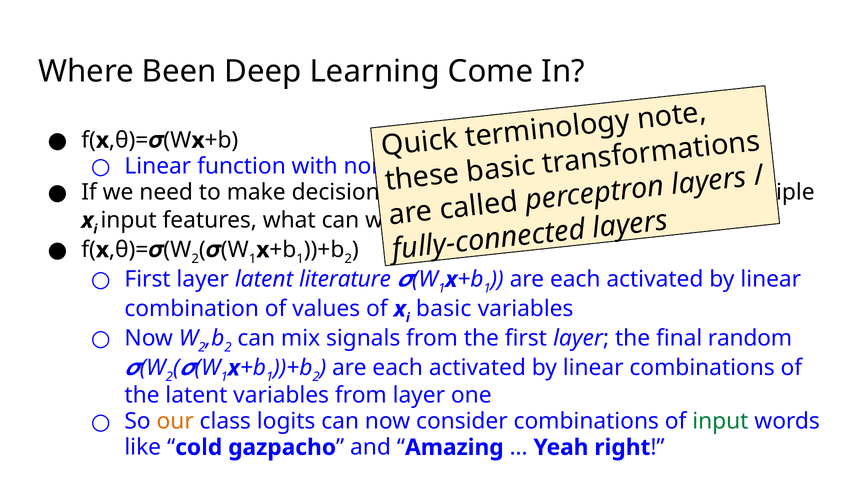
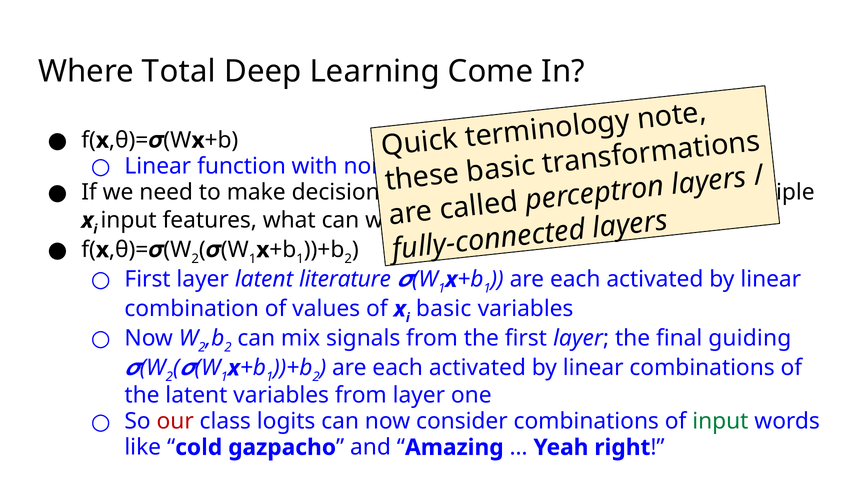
Been: Been -> Total
random: random -> guiding
our at (175, 421) colour: orange -> red
